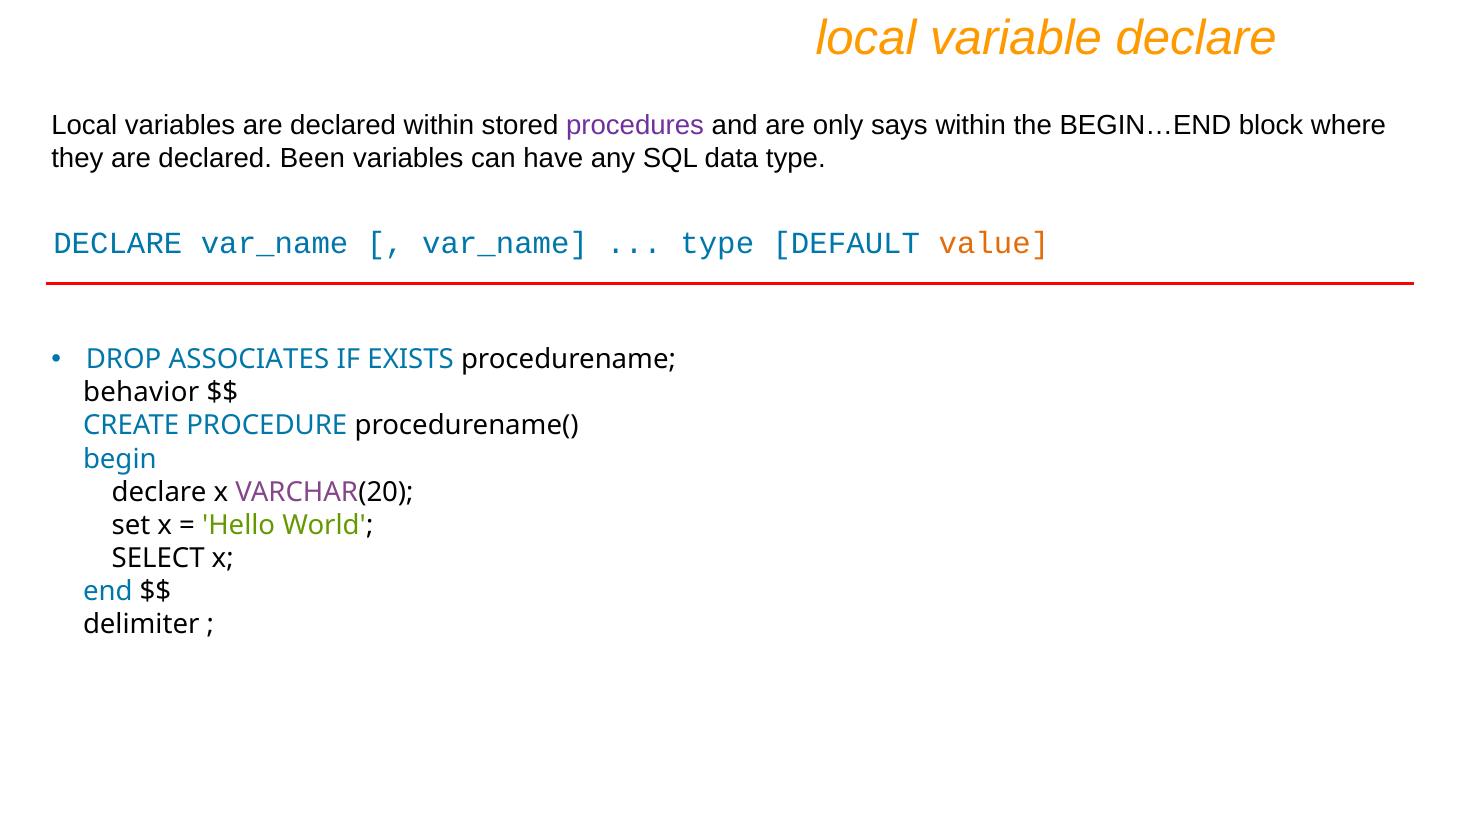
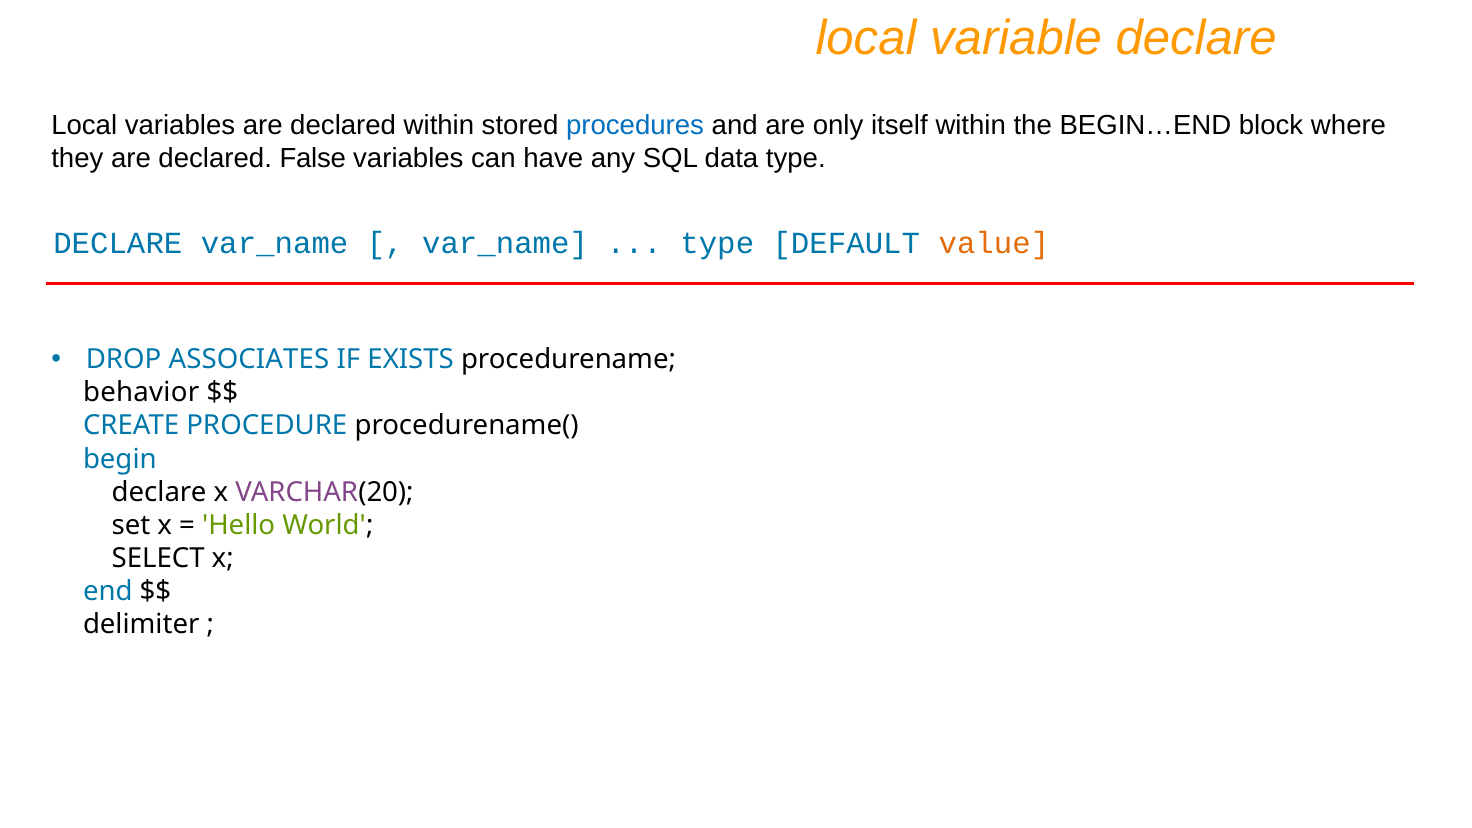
procedures colour: purple -> blue
says: says -> itself
Been: Been -> False
